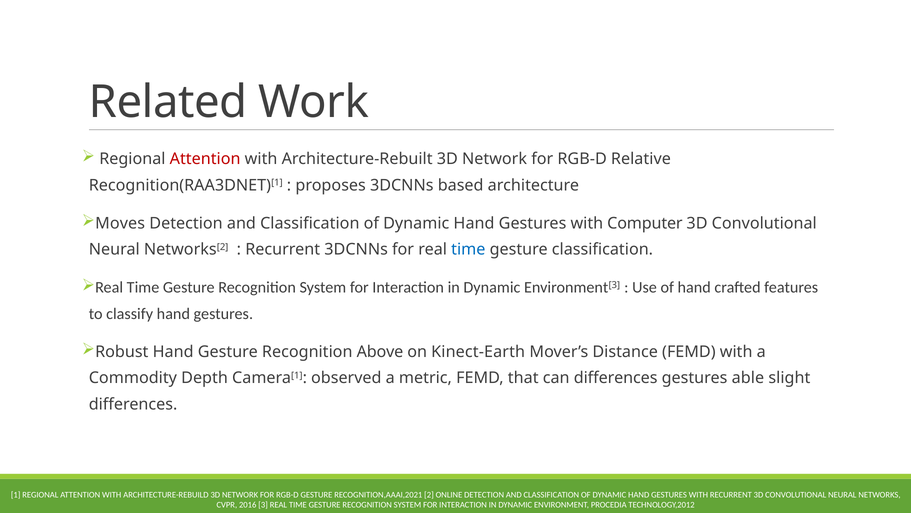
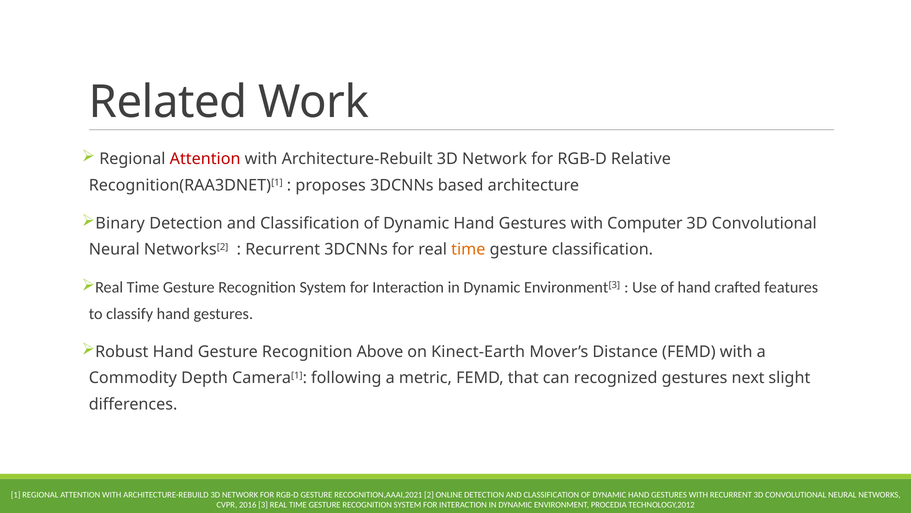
Moves: Moves -> Binary
time at (468, 249) colour: blue -> orange
observed: observed -> following
can differences: differences -> recognized
able: able -> next
